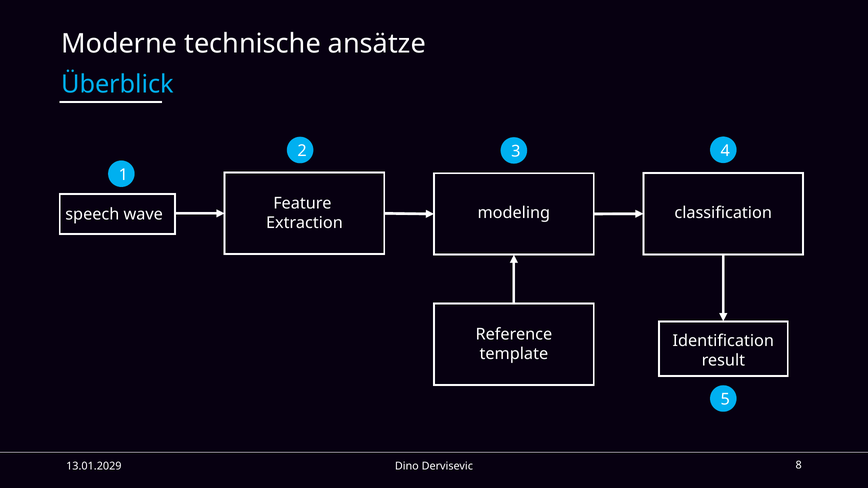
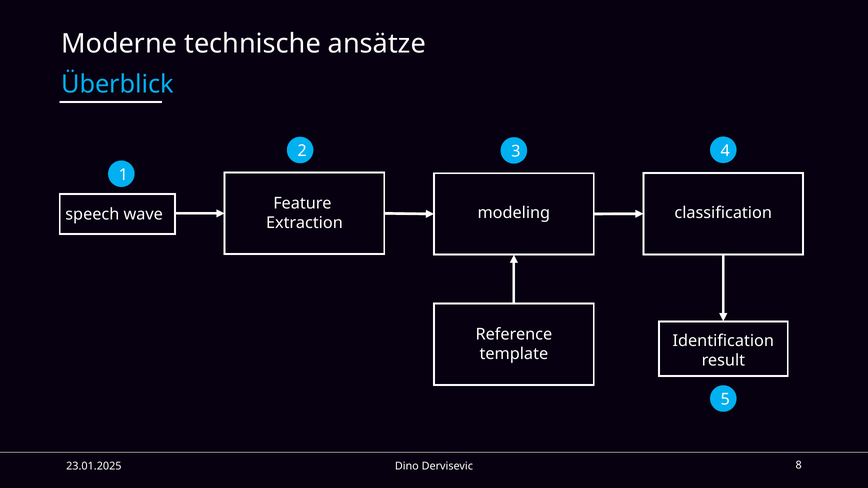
13.01.2029: 13.01.2029 -> 23.01.2025
